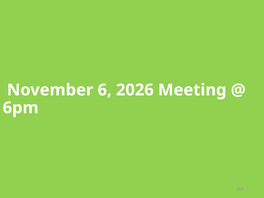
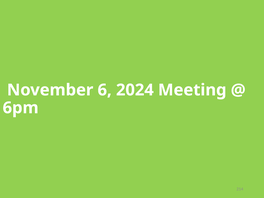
2026: 2026 -> 2024
